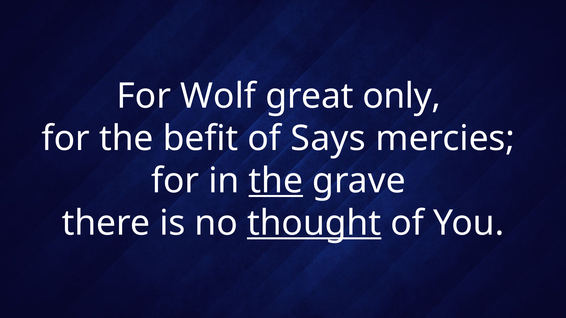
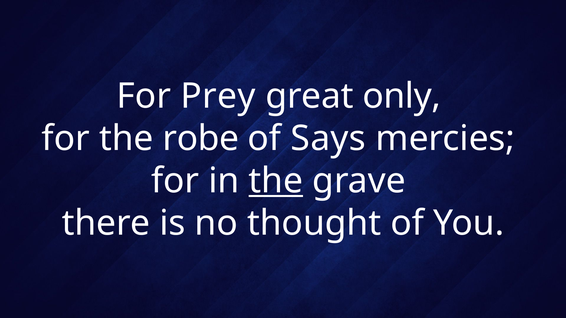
Wolf: Wolf -> Prey
befit: befit -> robe
thought underline: present -> none
